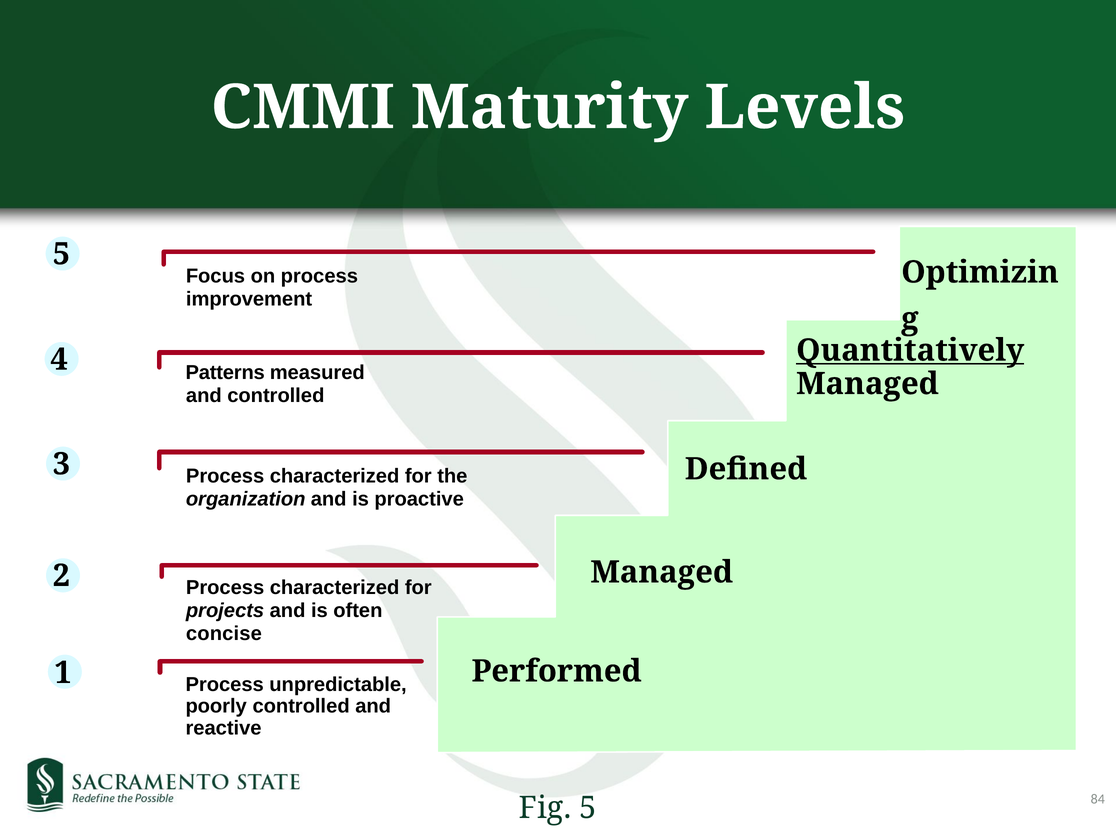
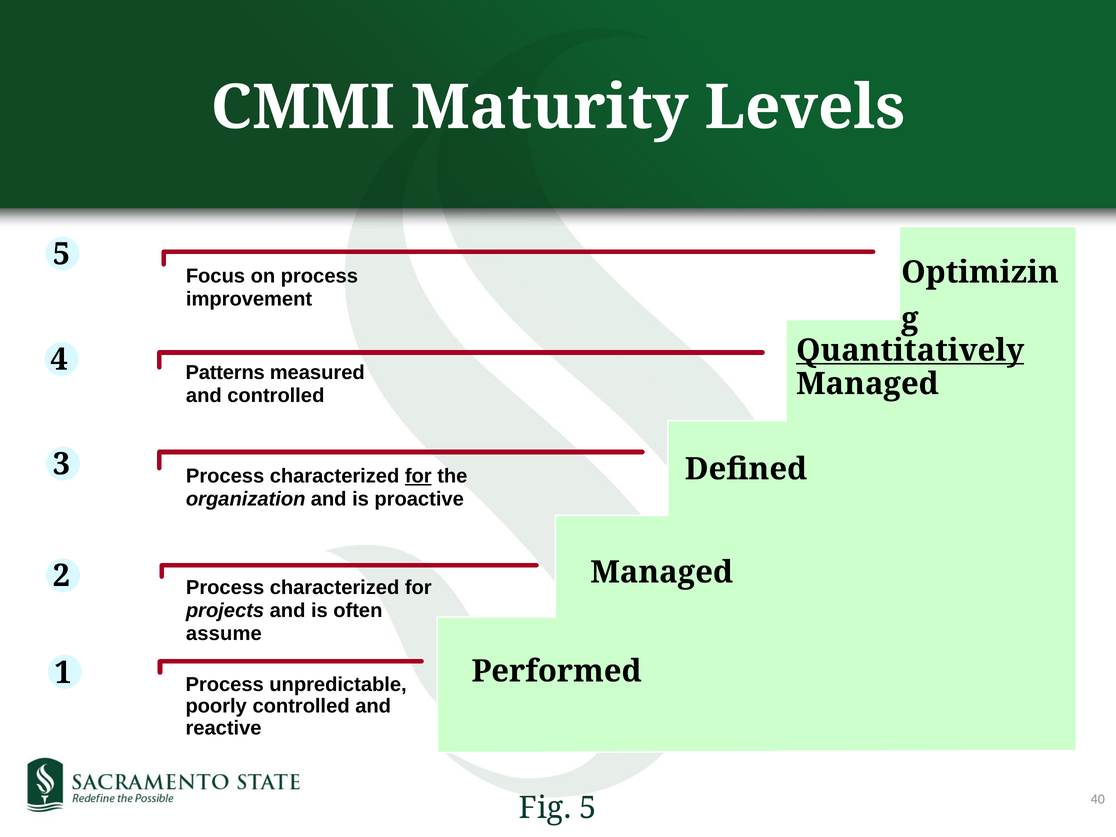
for at (418, 476) underline: none -> present
concise: concise -> assume
84: 84 -> 40
